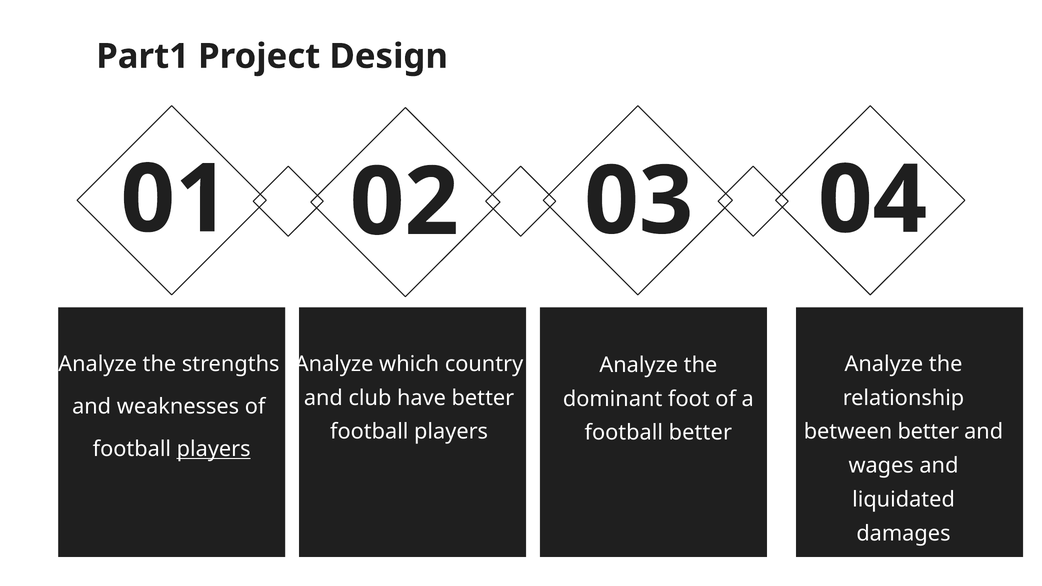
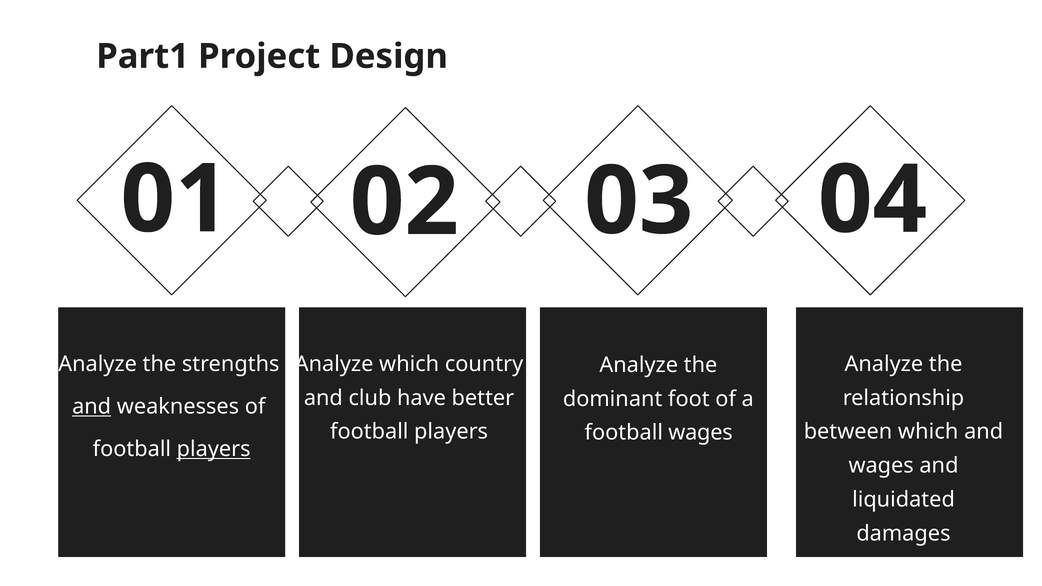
and at (92, 407) underline: none -> present
between better: better -> which
football better: better -> wages
